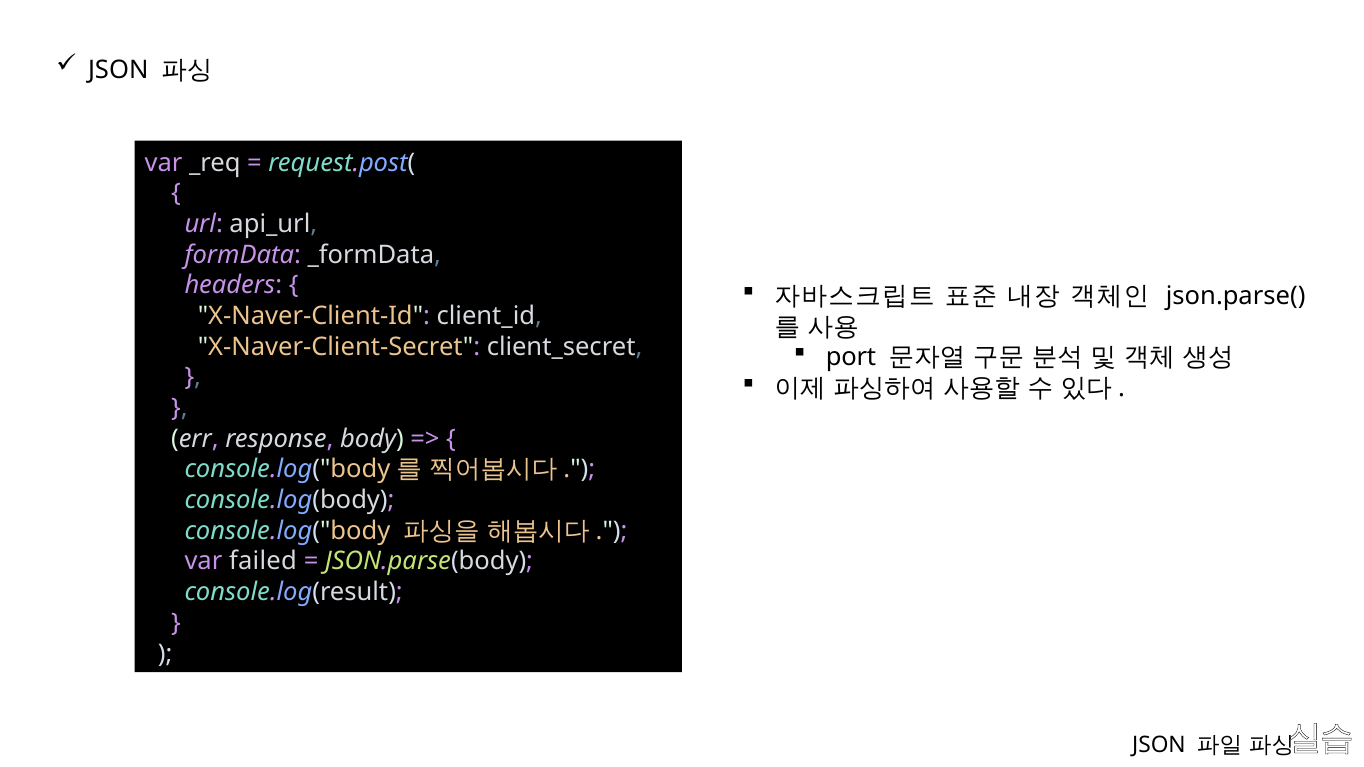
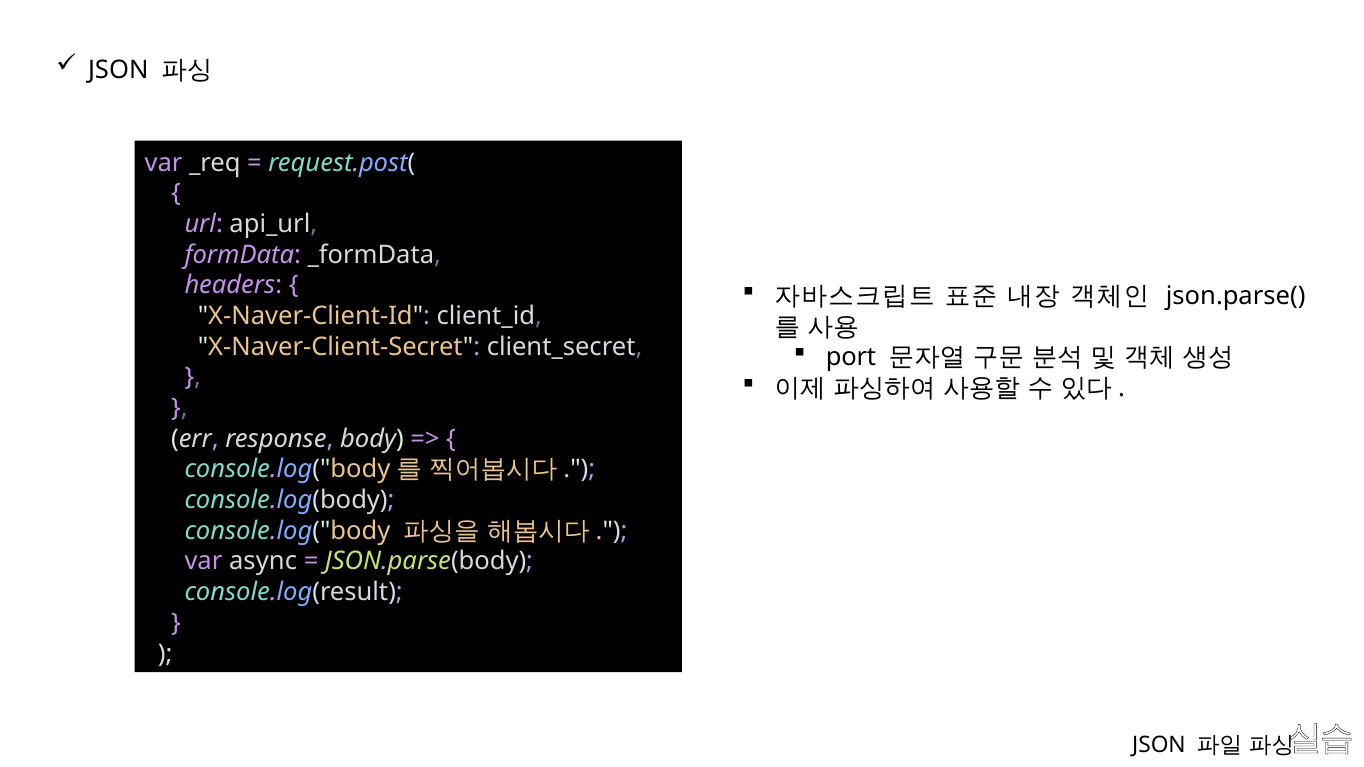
failed: failed -> async
